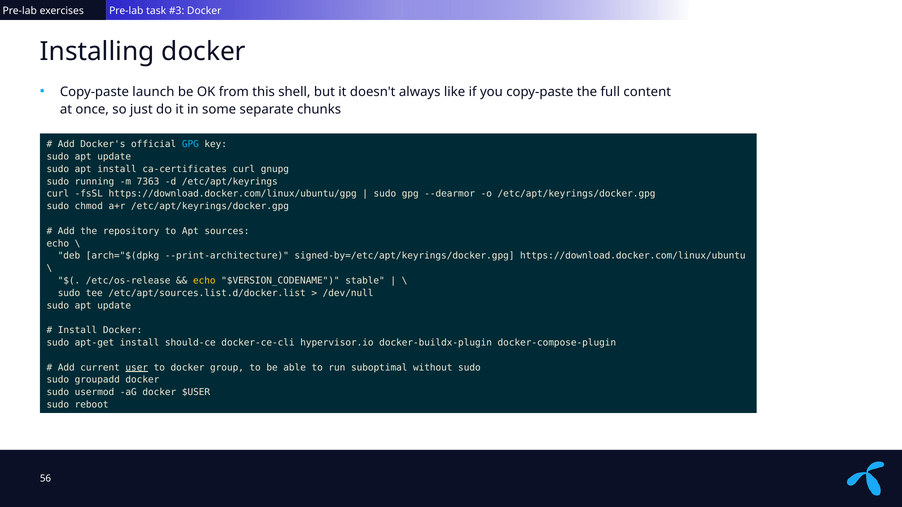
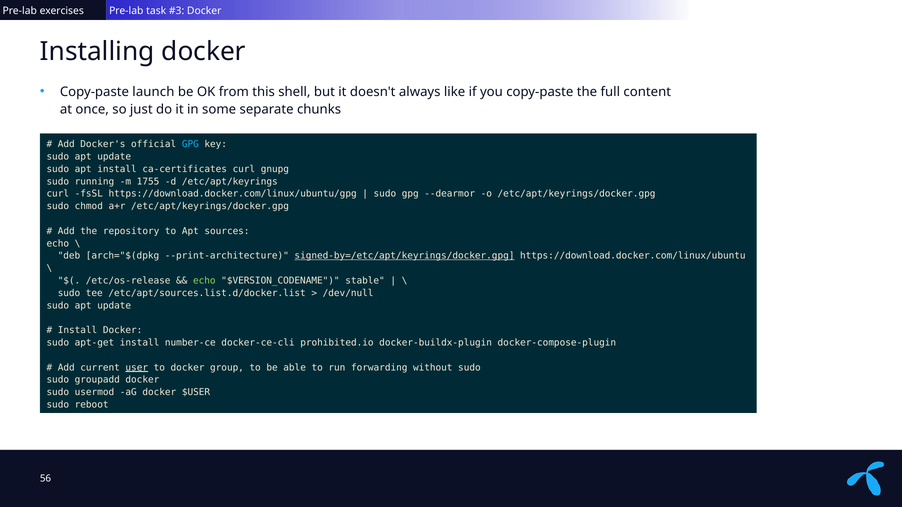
7363: 7363 -> 1755
signed-by=/etc/apt/keyrings/docker.gpg underline: none -> present
echo at (204, 281) colour: yellow -> light green
should-ce: should-ce -> number-ce
hypervisor.io: hypervisor.io -> prohibited.io
suboptimal: suboptimal -> forwarding
